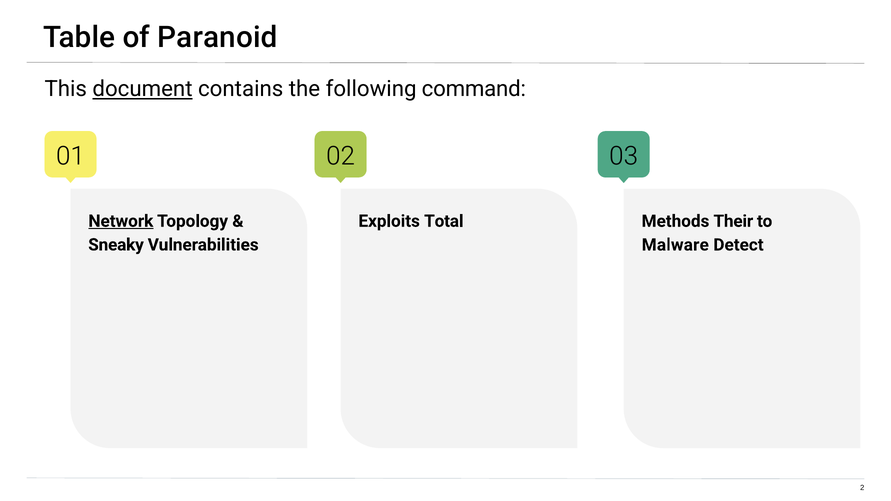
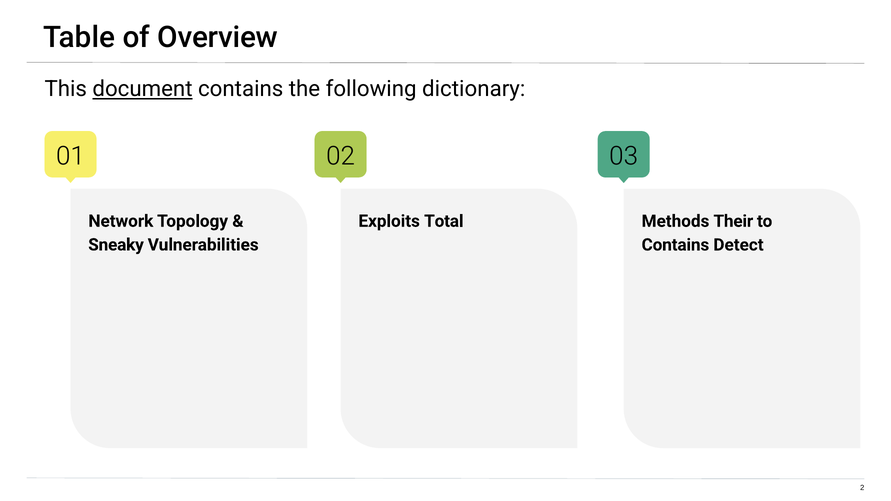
Paranoid: Paranoid -> Overview
command: command -> dictionary
Network underline: present -> none
Malware at (675, 245): Malware -> Contains
